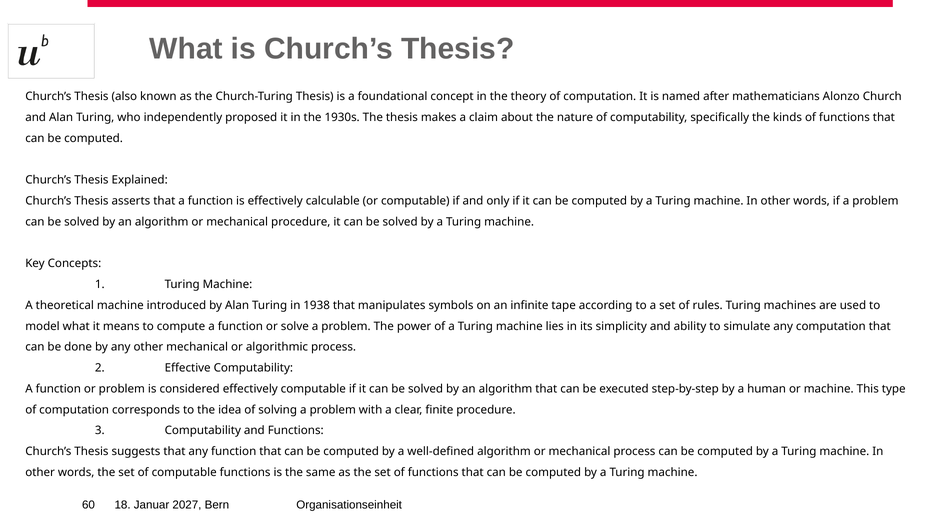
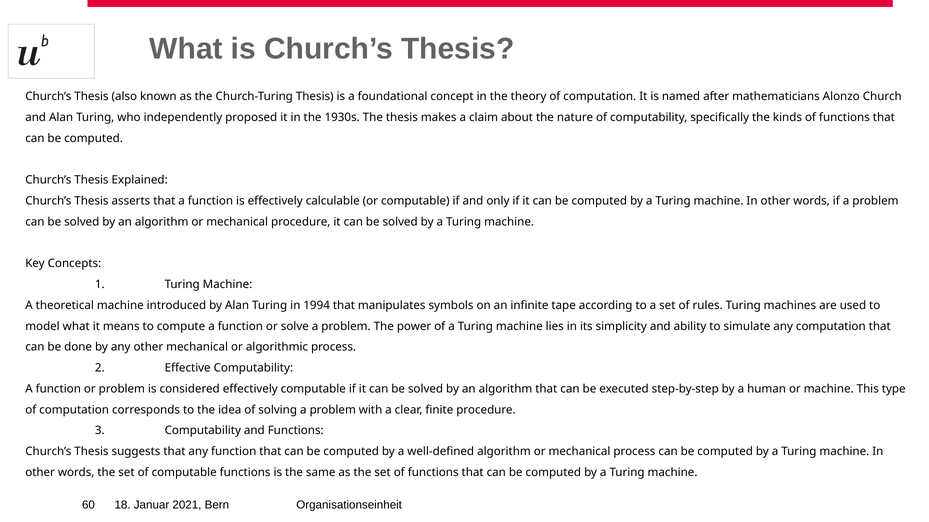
1938: 1938 -> 1994
2027: 2027 -> 2021
